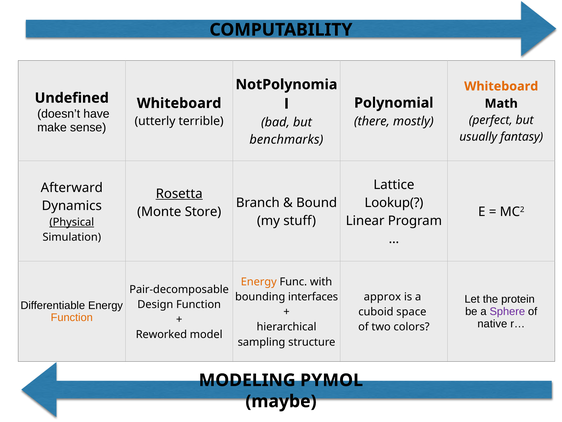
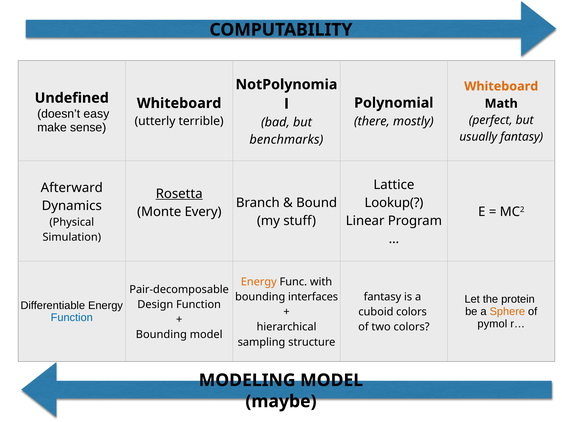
have: have -> easy
Store: Store -> Every
Physical underline: present -> none
approx at (382, 297): approx -> fantasy
Sphere colour: purple -> orange
cuboid space: space -> colors
Function at (72, 317) colour: orange -> blue
native: native -> pymol
Reworked at (161, 334): Reworked -> Bounding
MODELING PYMOL: PYMOL -> MODEL
